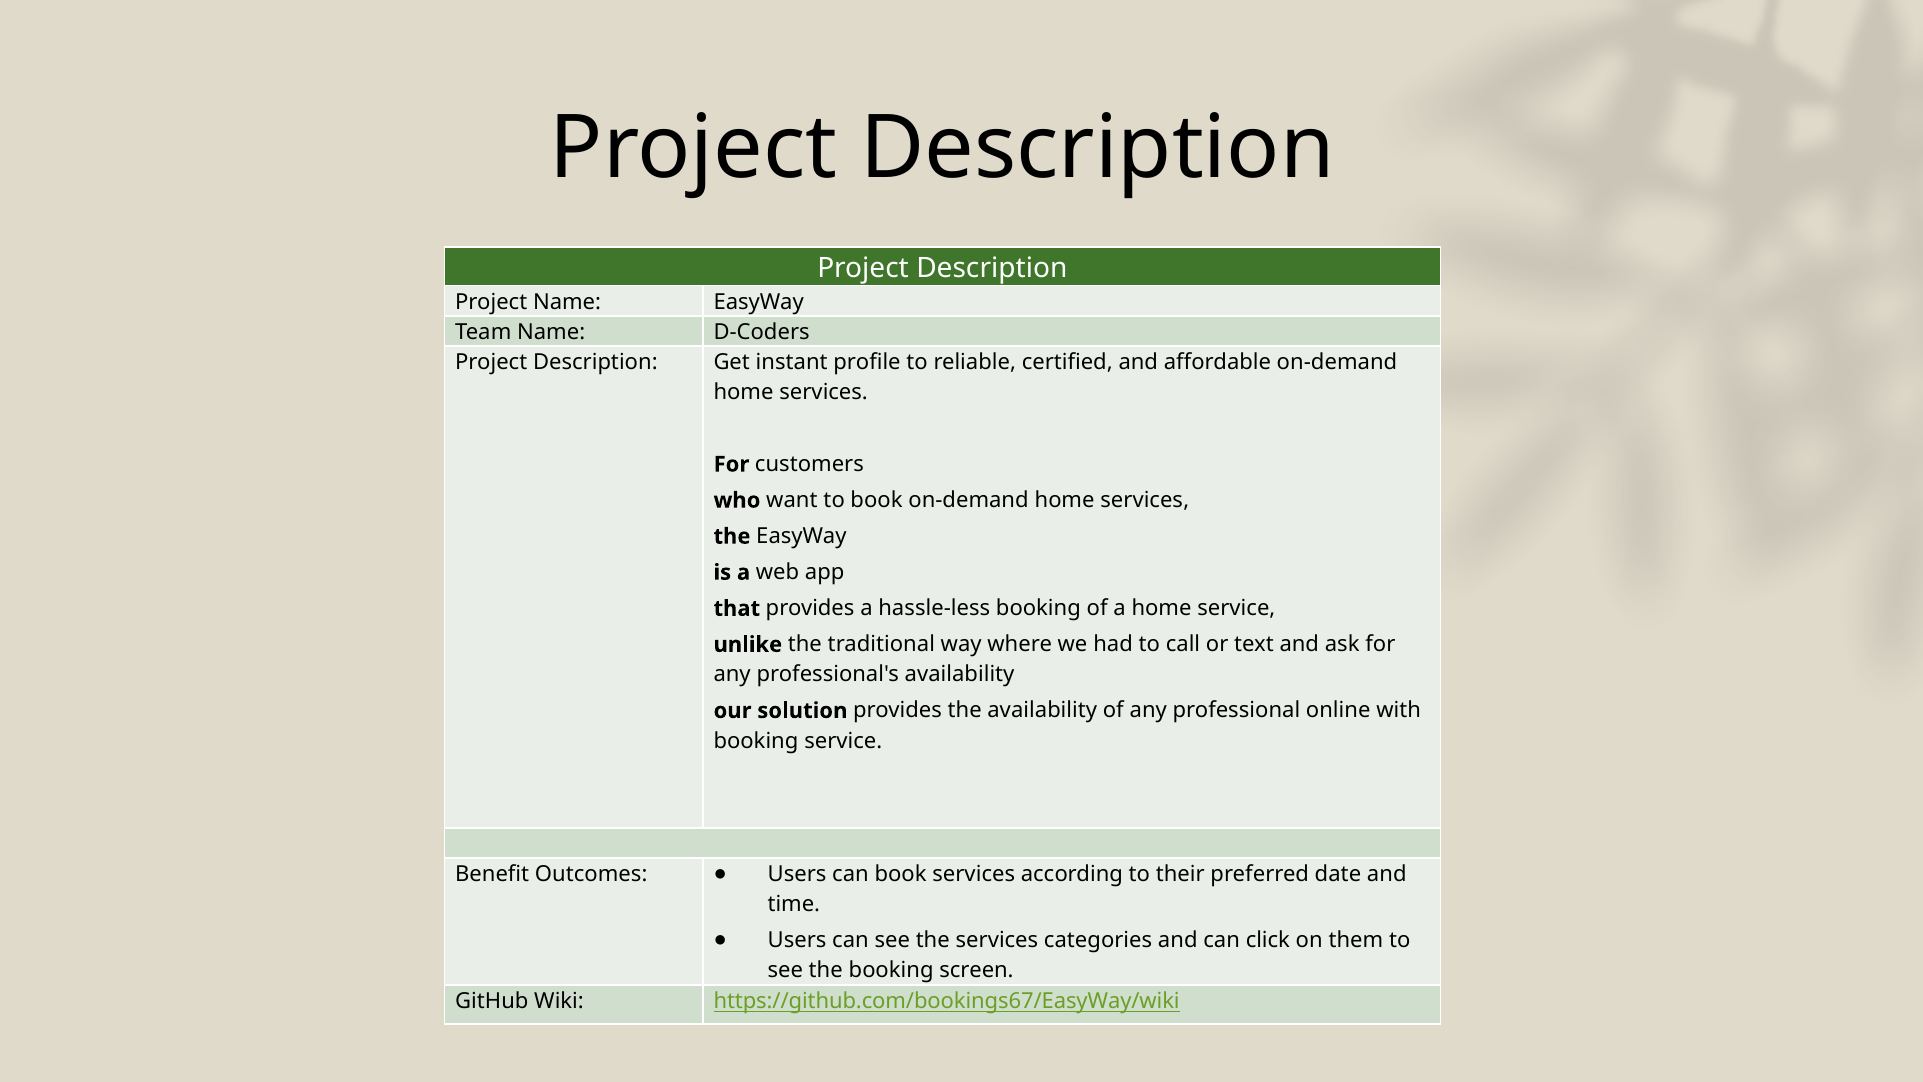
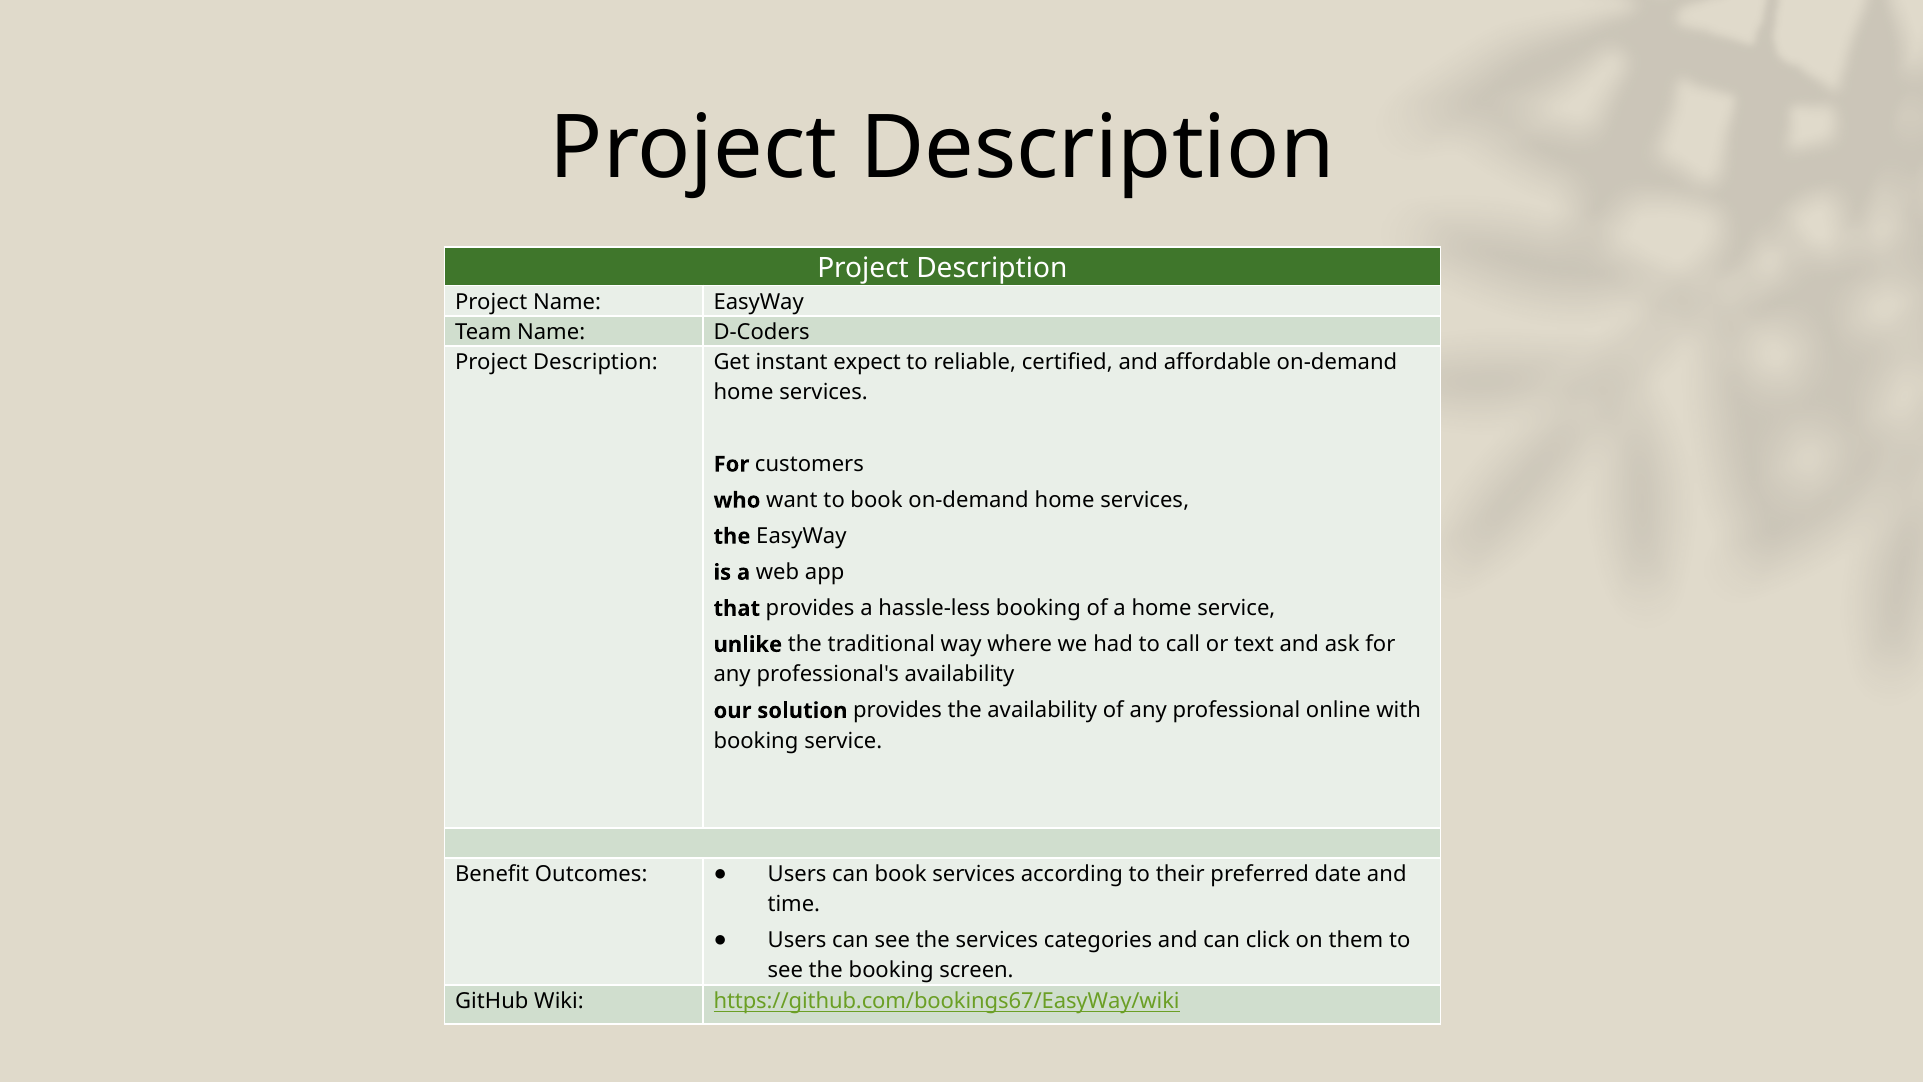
profile: profile -> expect
